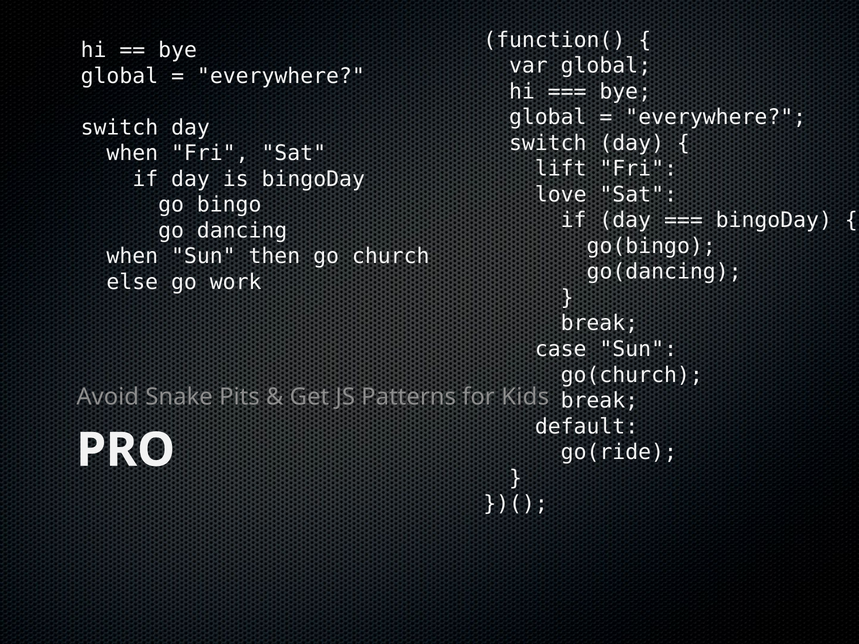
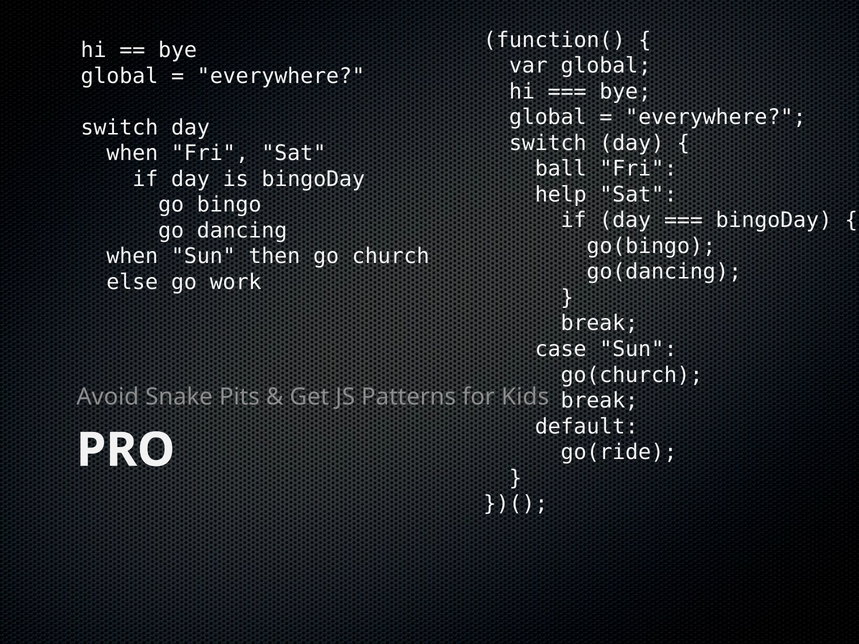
lift: lift -> ball
love: love -> help
